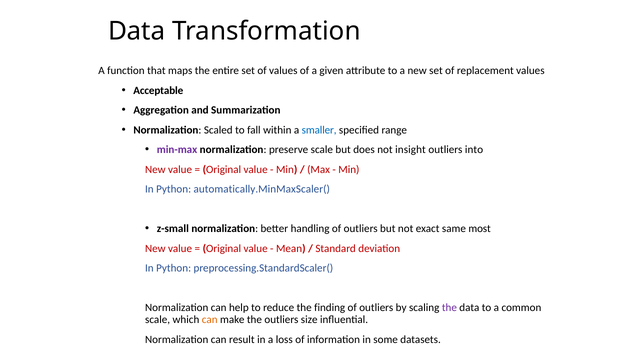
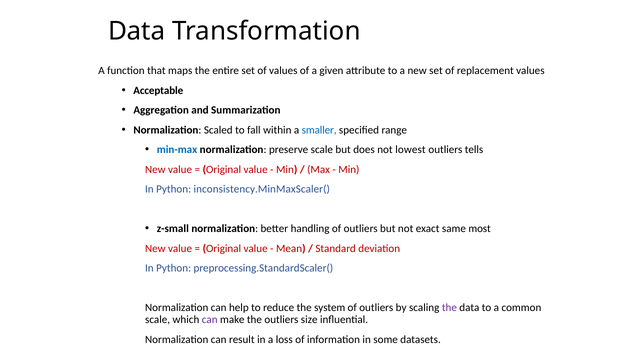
min-max colour: purple -> blue
insight: insight -> lowest
into: into -> tells
automatically.MinMaxScaler(: automatically.MinMaxScaler( -> inconsistency.MinMaxScaler(
finding: finding -> system
can at (210, 320) colour: orange -> purple
